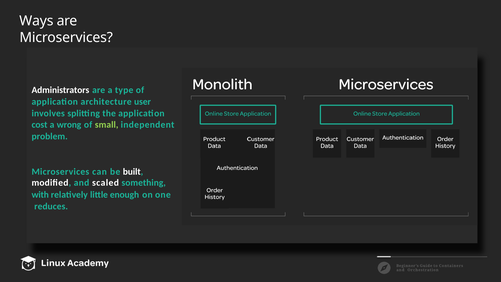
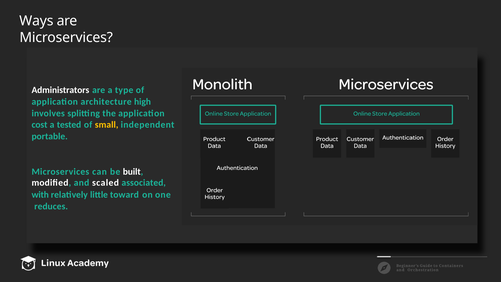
user: user -> high
wrong: wrong -> tested
small colour: light green -> yellow
problem: problem -> portable
something: something -> associated
enough: enough -> toward
